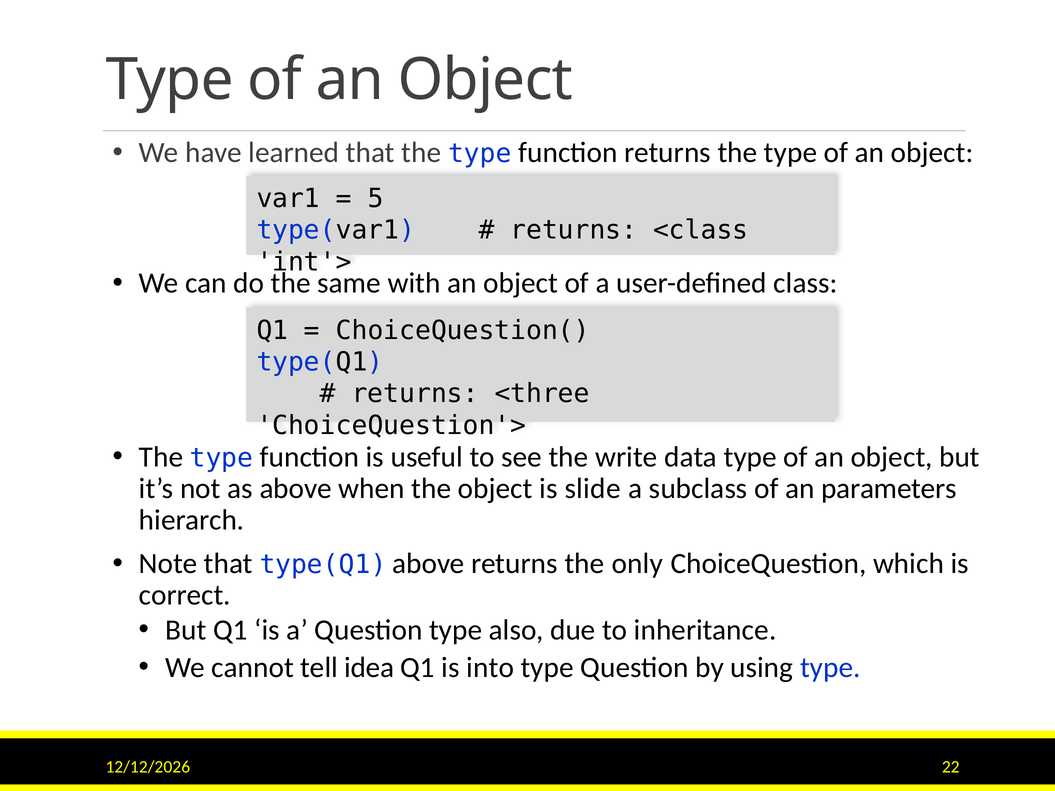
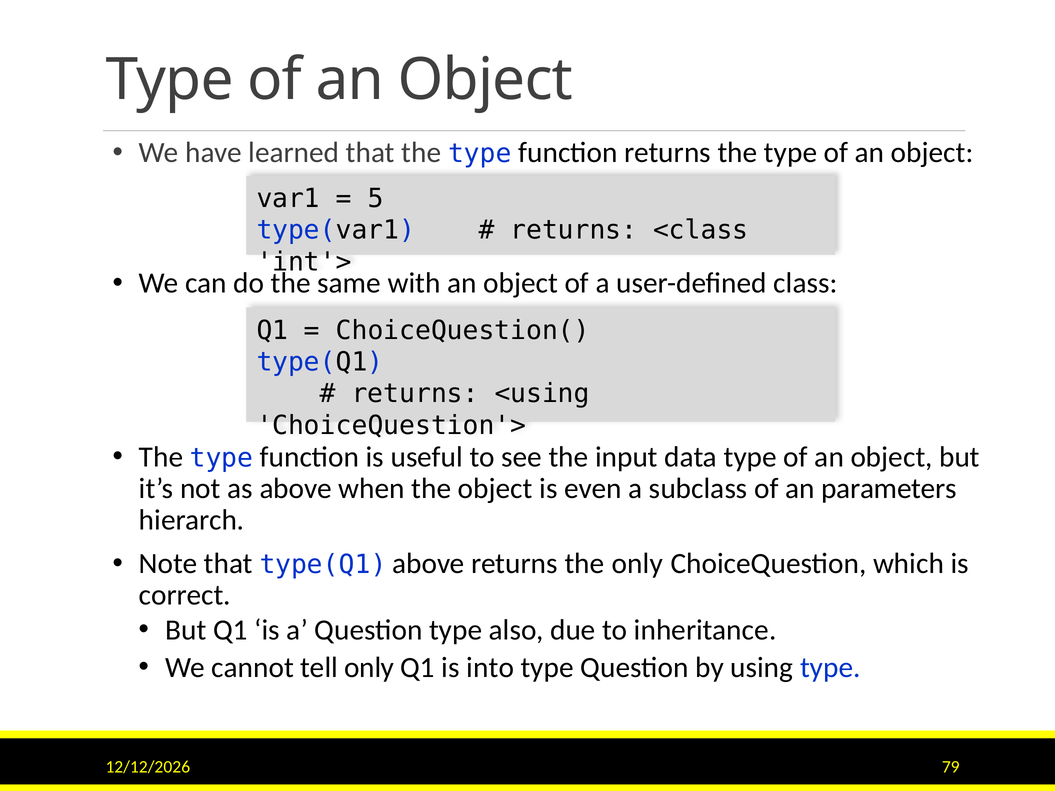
<three: <three -> <using
write: write -> input
slide: slide -> even
tell idea: idea -> only
22: 22 -> 79
